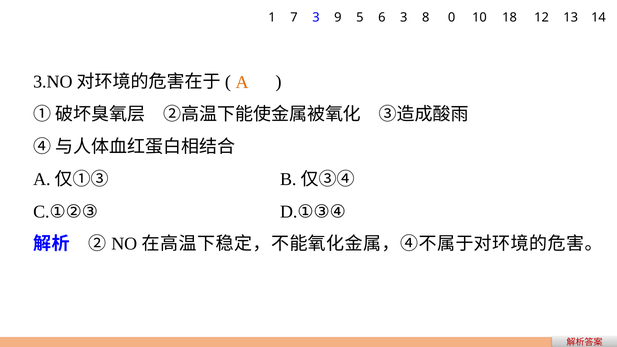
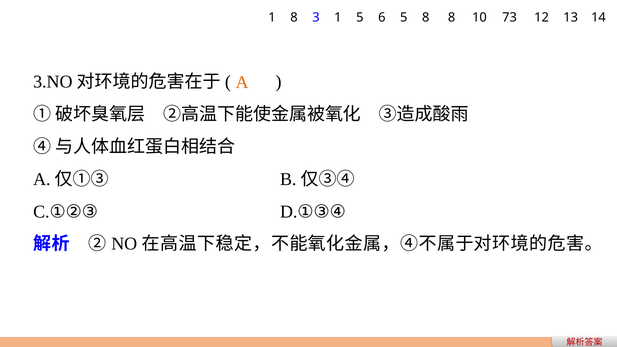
1 7: 7 -> 8
3 9: 9 -> 1
6 3: 3 -> 5
8 0: 0 -> 8
18: 18 -> 73
